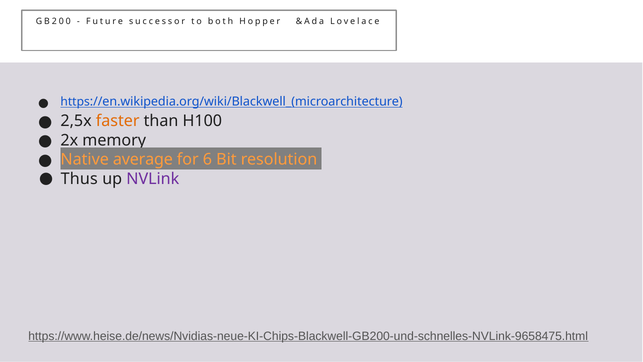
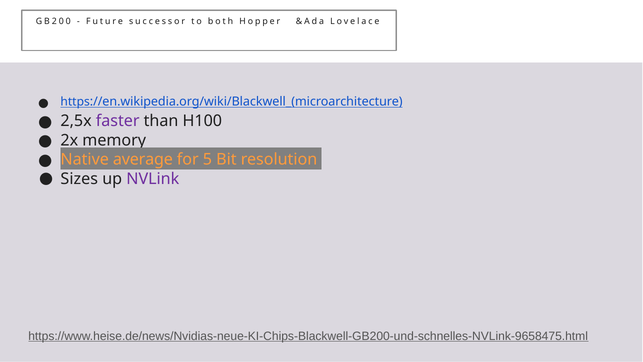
faster colour: orange -> purple
6: 6 -> 5
Thus: Thus -> Sizes
